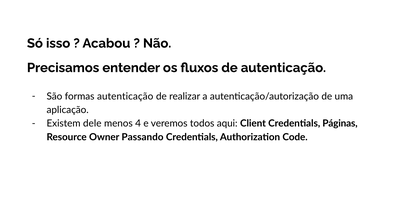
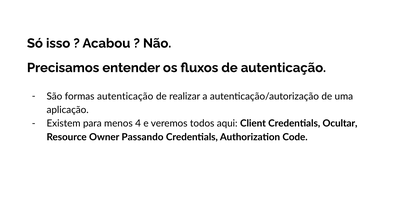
dele: dele -> para
Páginas: Páginas -> Ocultar
